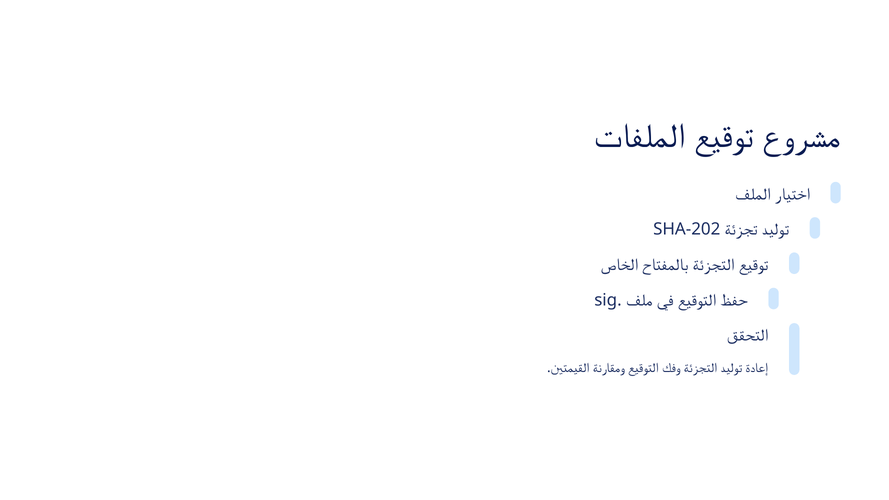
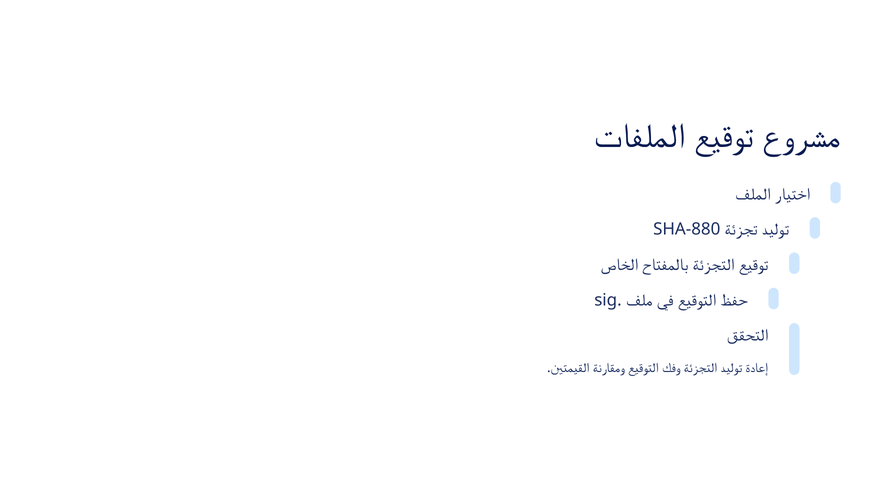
SHA-202: SHA-202 -> SHA-880
